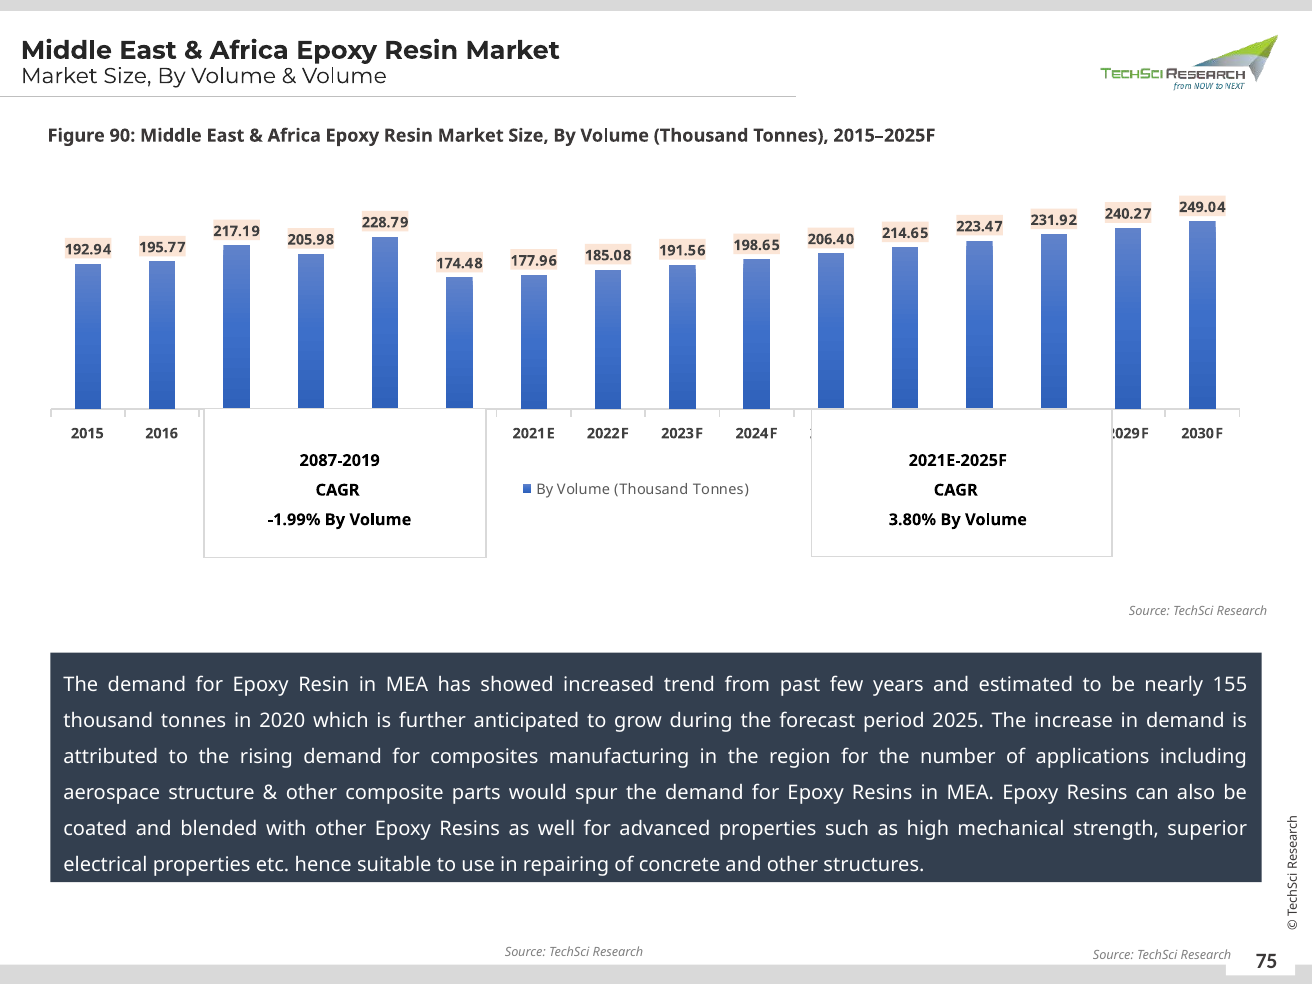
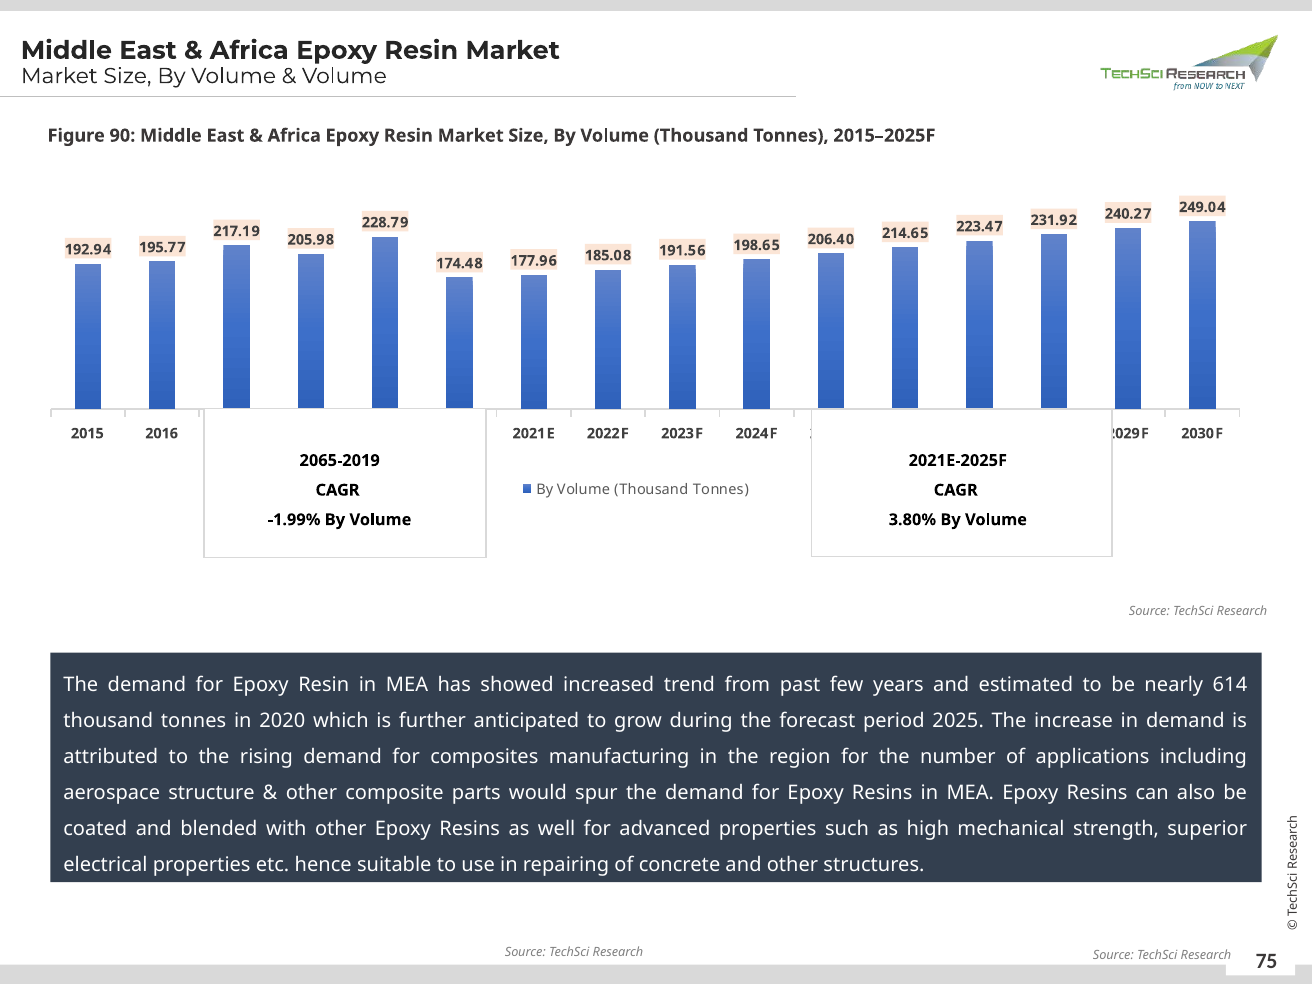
2087-2019: 2087-2019 -> 2065-2019
155: 155 -> 614
